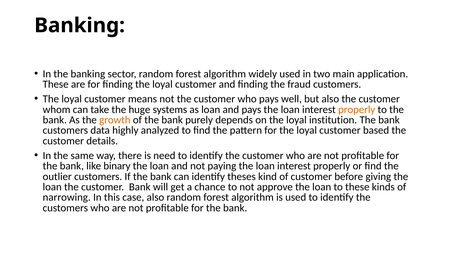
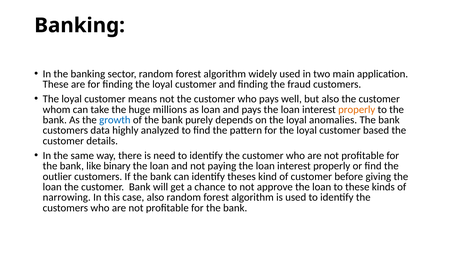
systems: systems -> millions
growth colour: orange -> blue
institution: institution -> anomalies
